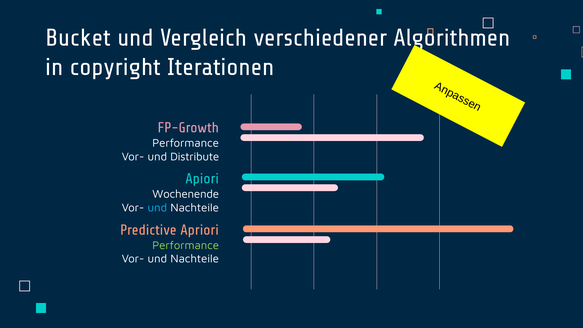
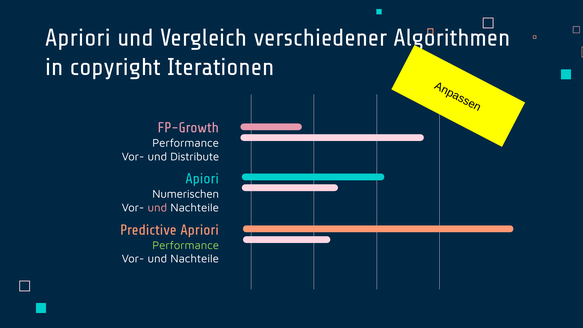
Bucket at (78, 38): Bucket -> Apriori
Wochenende: Wochenende -> Numerischen
und at (157, 208) colour: light blue -> pink
